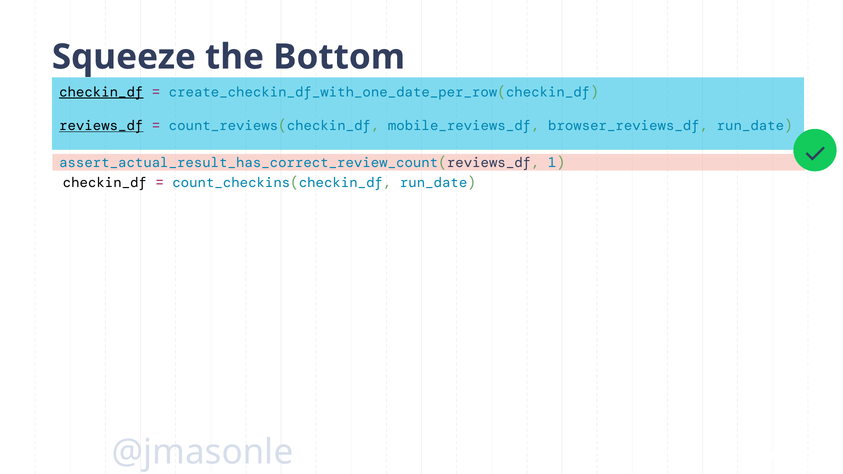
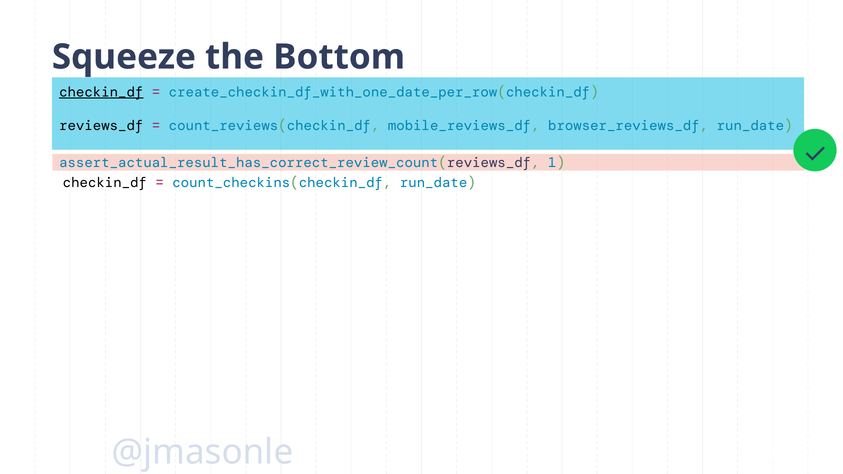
reviews_df underline: present -> none
